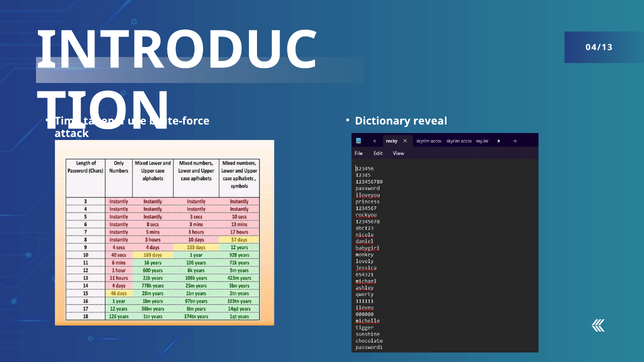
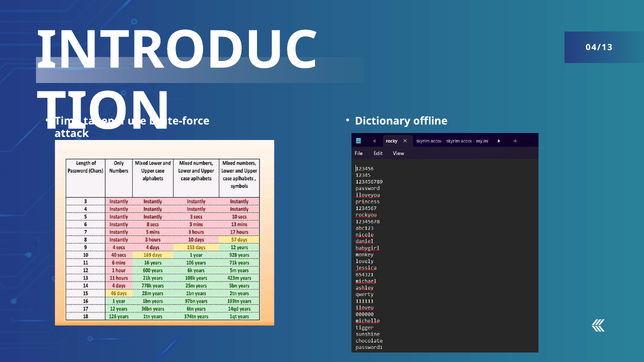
reveal: reveal -> offline
